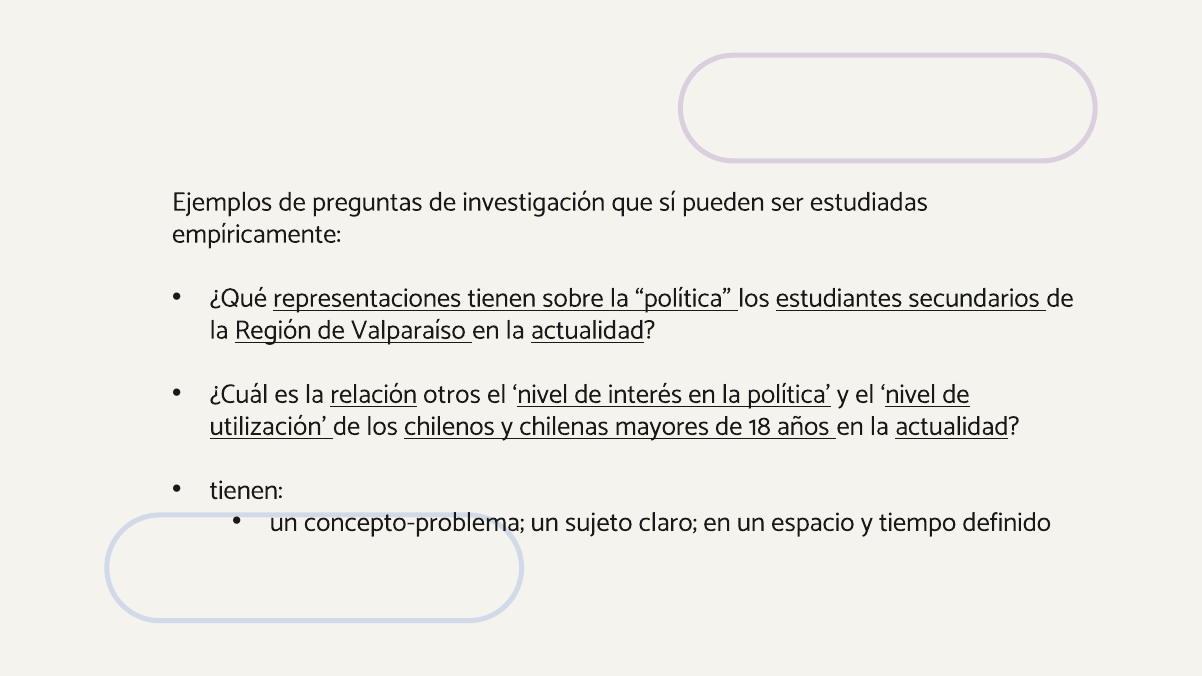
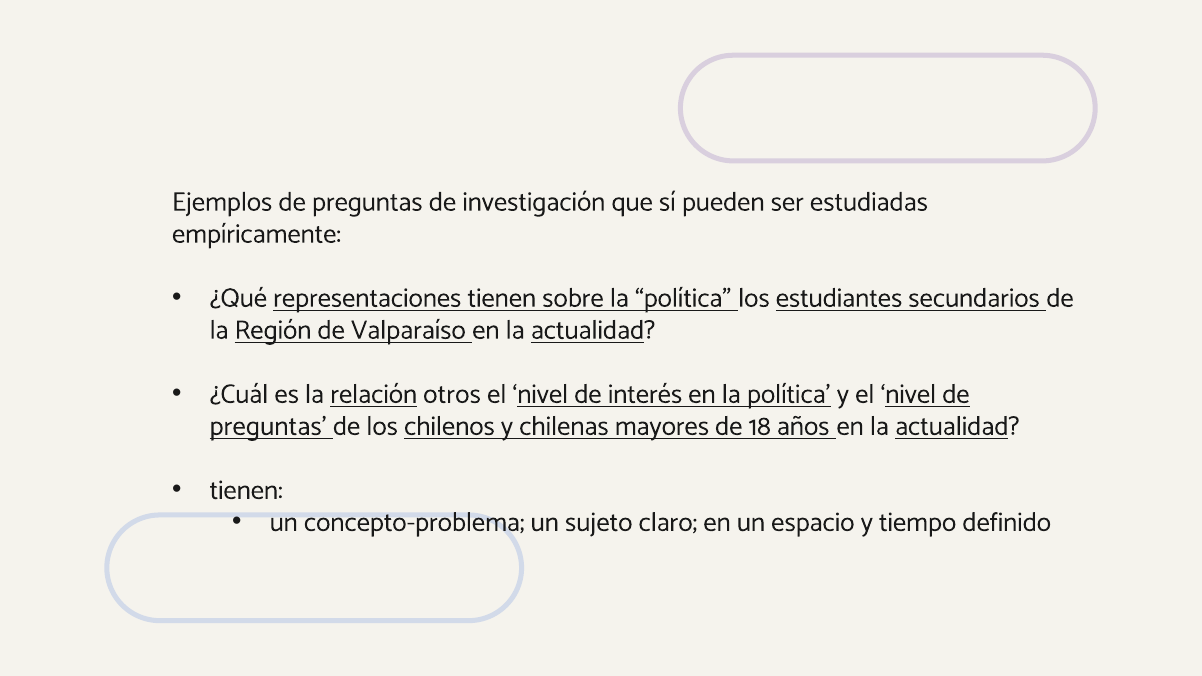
utilización at (268, 426): utilización -> preguntas
